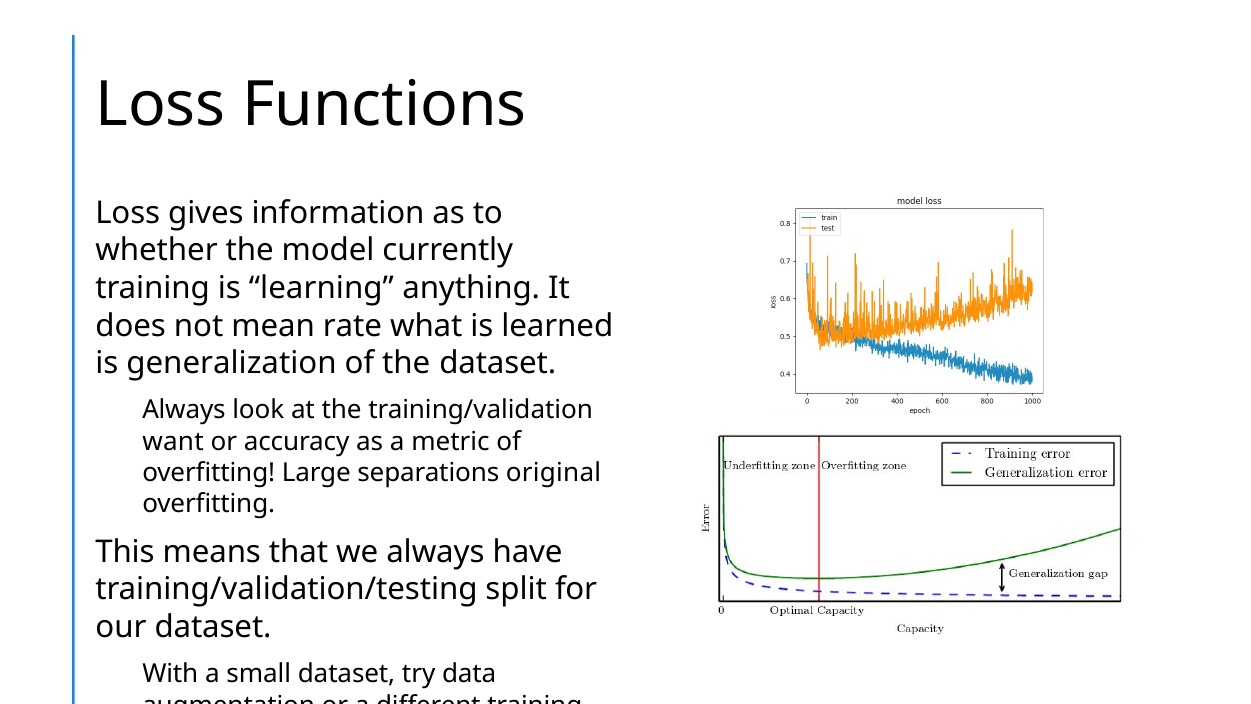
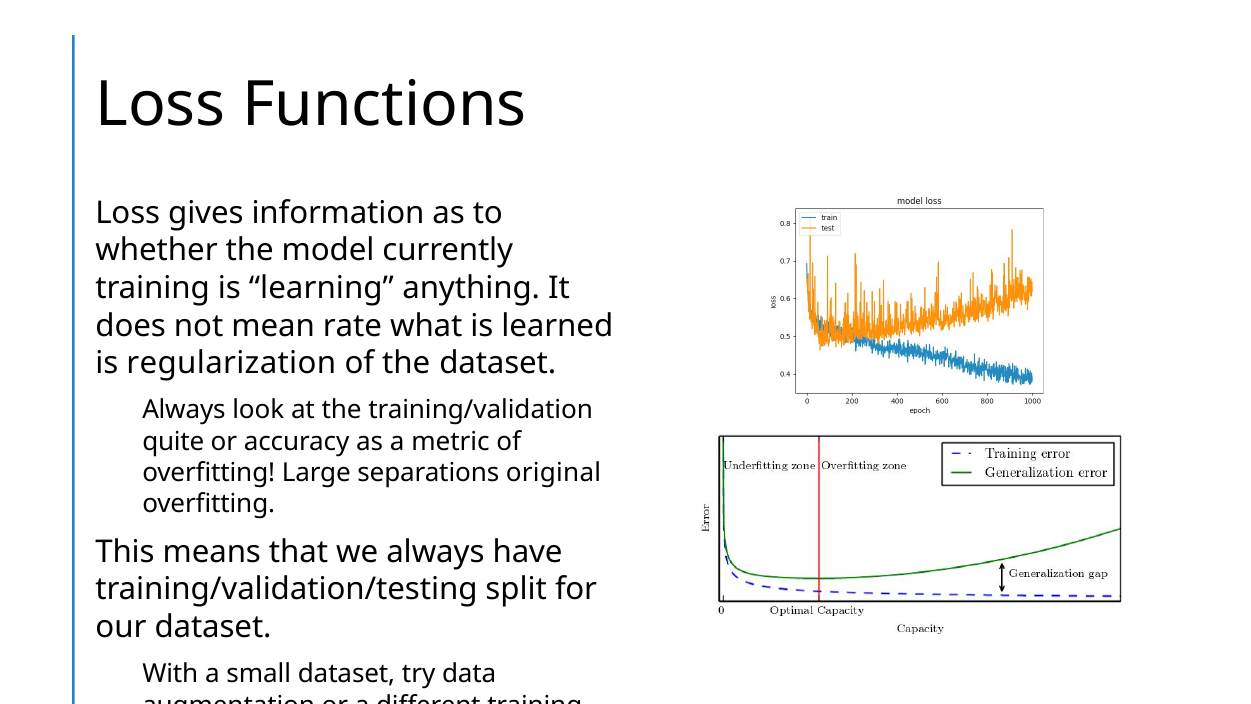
generalization: generalization -> regularization
want: want -> quite
